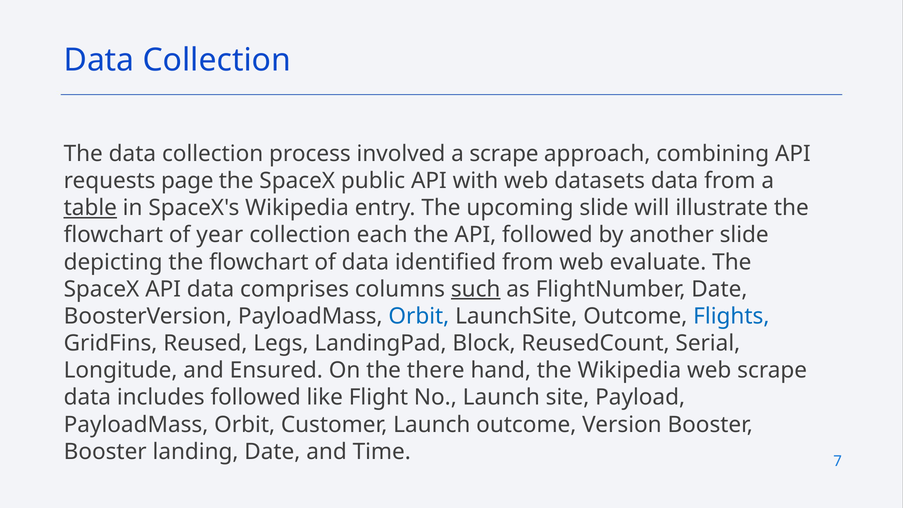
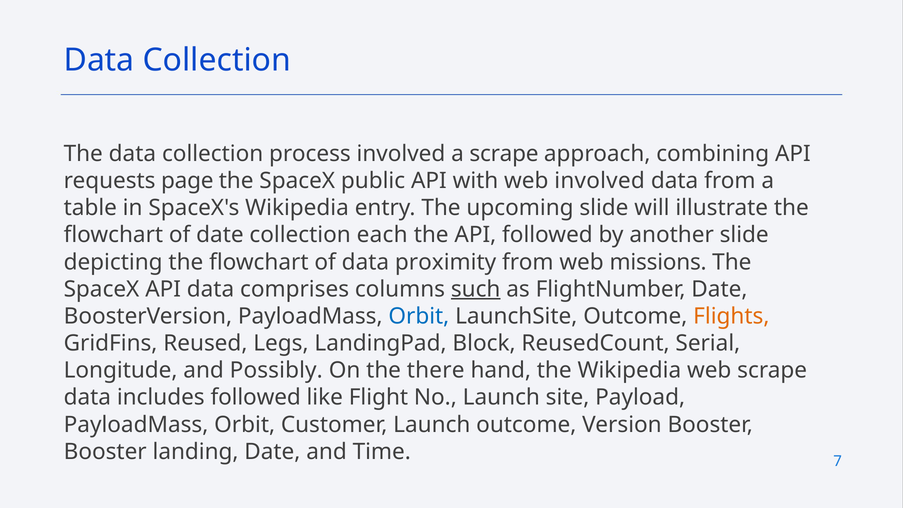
web datasets: datasets -> involved
table underline: present -> none
of year: year -> date
identified: identified -> proximity
evaluate: evaluate -> missions
Flights colour: blue -> orange
Ensured: Ensured -> Possibly
